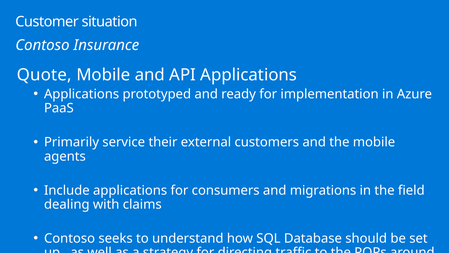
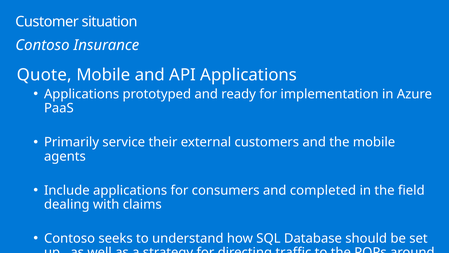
migrations: migrations -> completed
